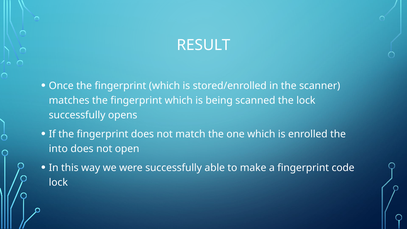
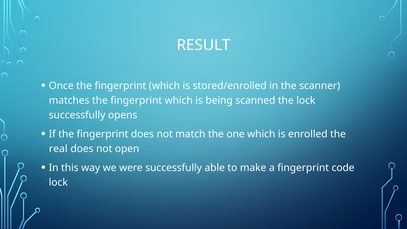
into: into -> real
